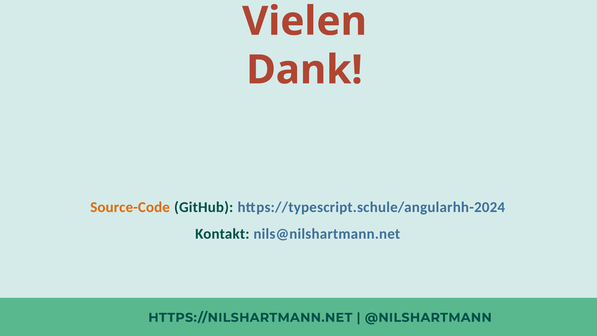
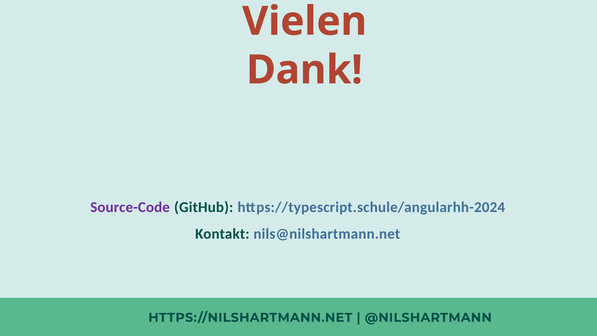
Source-Code colour: orange -> purple
